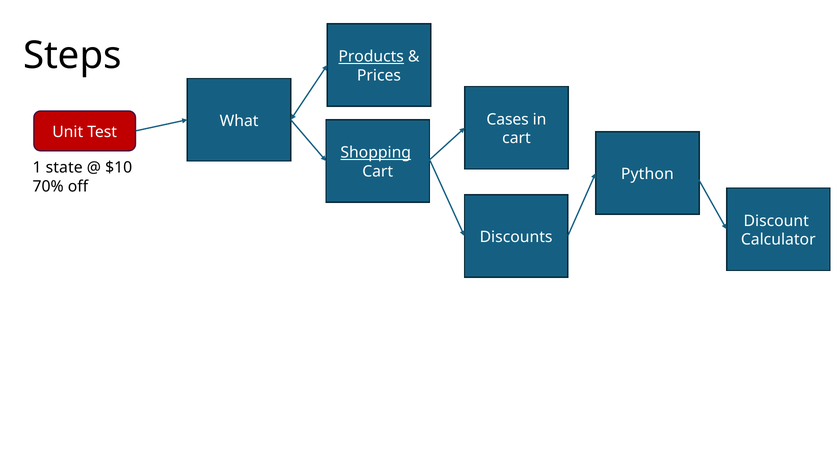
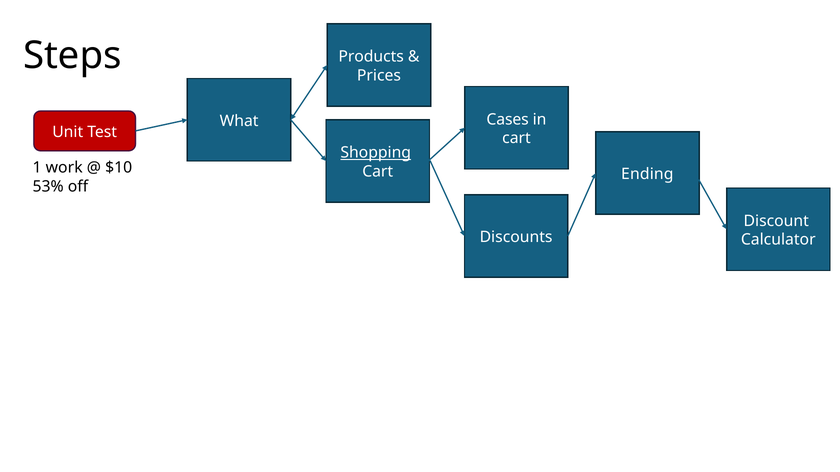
Products underline: present -> none
state: state -> work
Python: Python -> Ending
70%: 70% -> 53%
